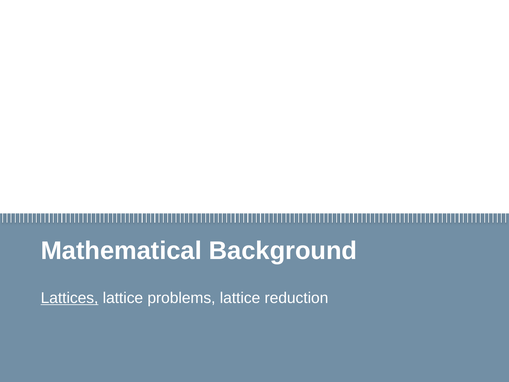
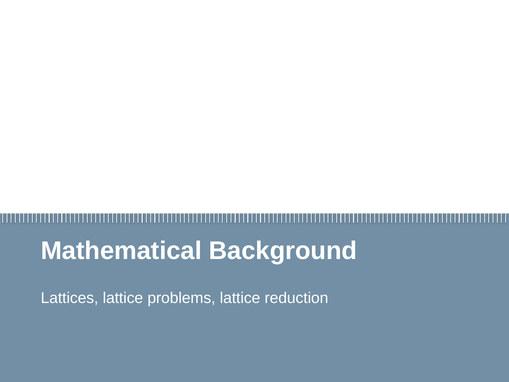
Lattices underline: present -> none
